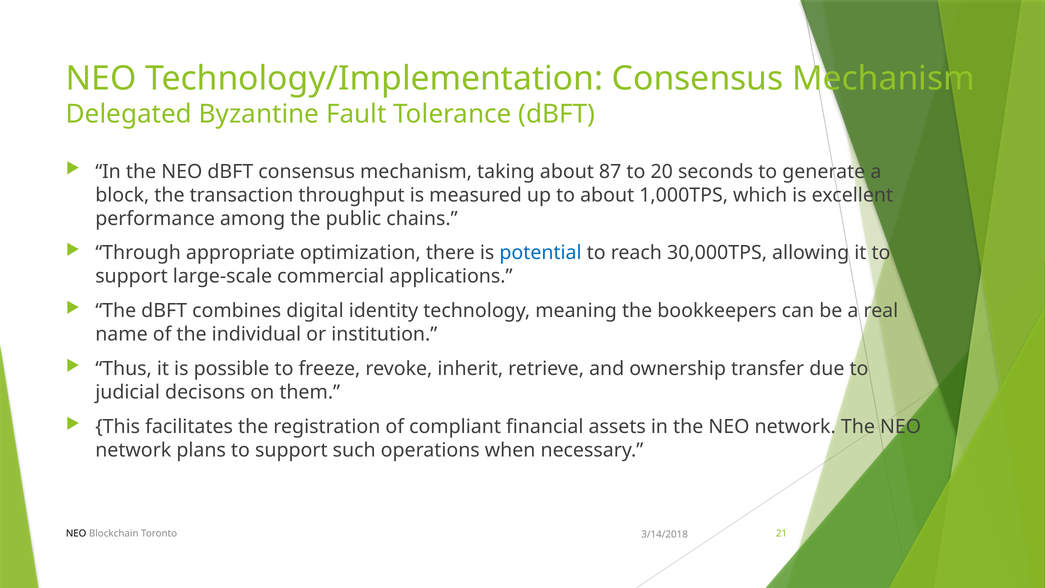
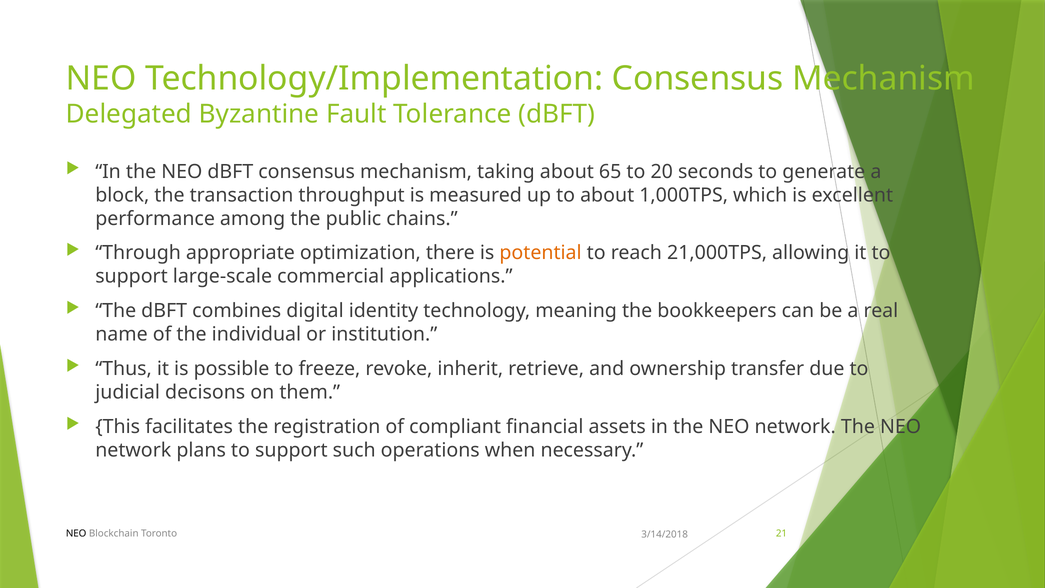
87: 87 -> 65
potential colour: blue -> orange
30,000TPS: 30,000TPS -> 21,000TPS
